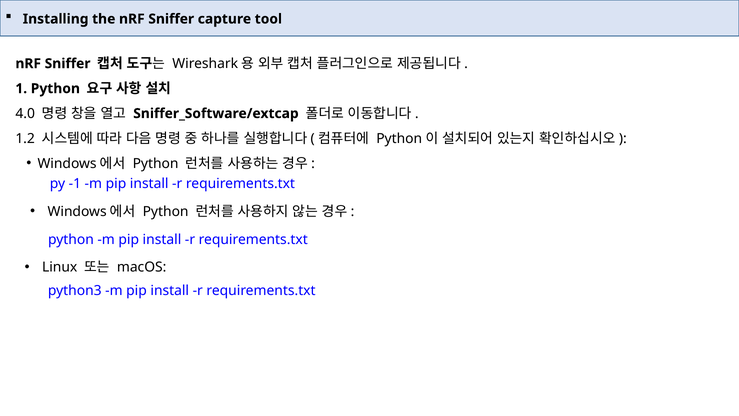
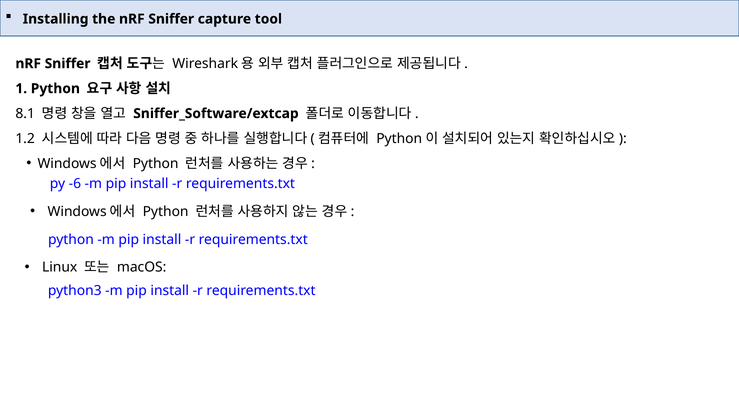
4.0: 4.0 -> 8.1
-1: -1 -> -6
